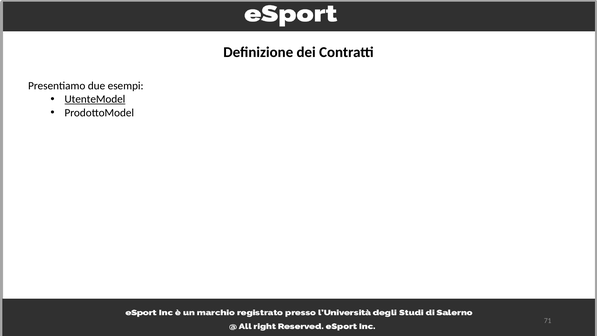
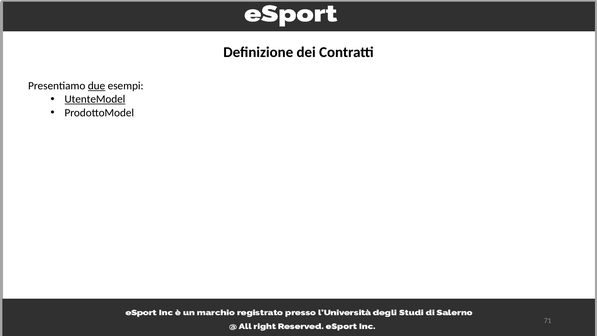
due underline: none -> present
